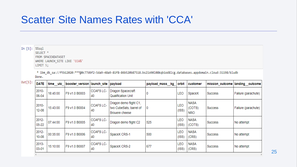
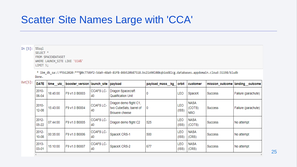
Rates: Rates -> Large
